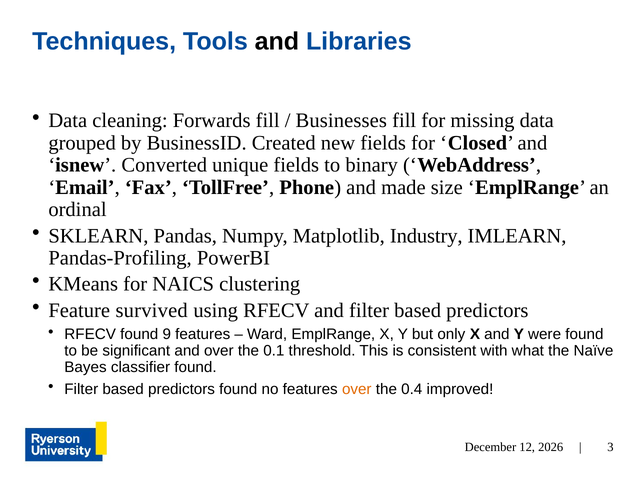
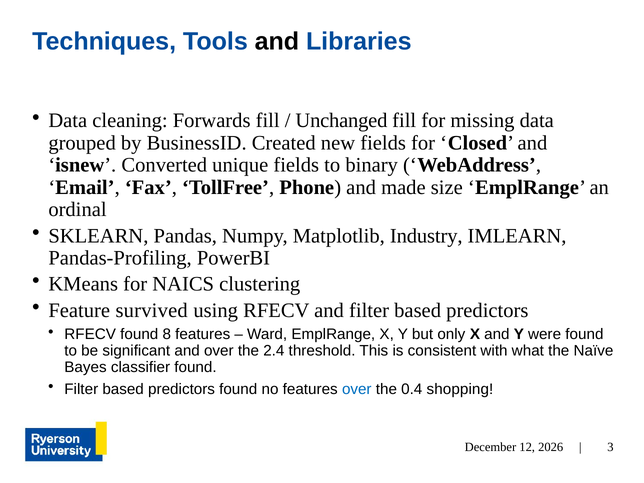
Businesses: Businesses -> Unchanged
9: 9 -> 8
0.1: 0.1 -> 2.4
over at (357, 389) colour: orange -> blue
improved: improved -> shopping
